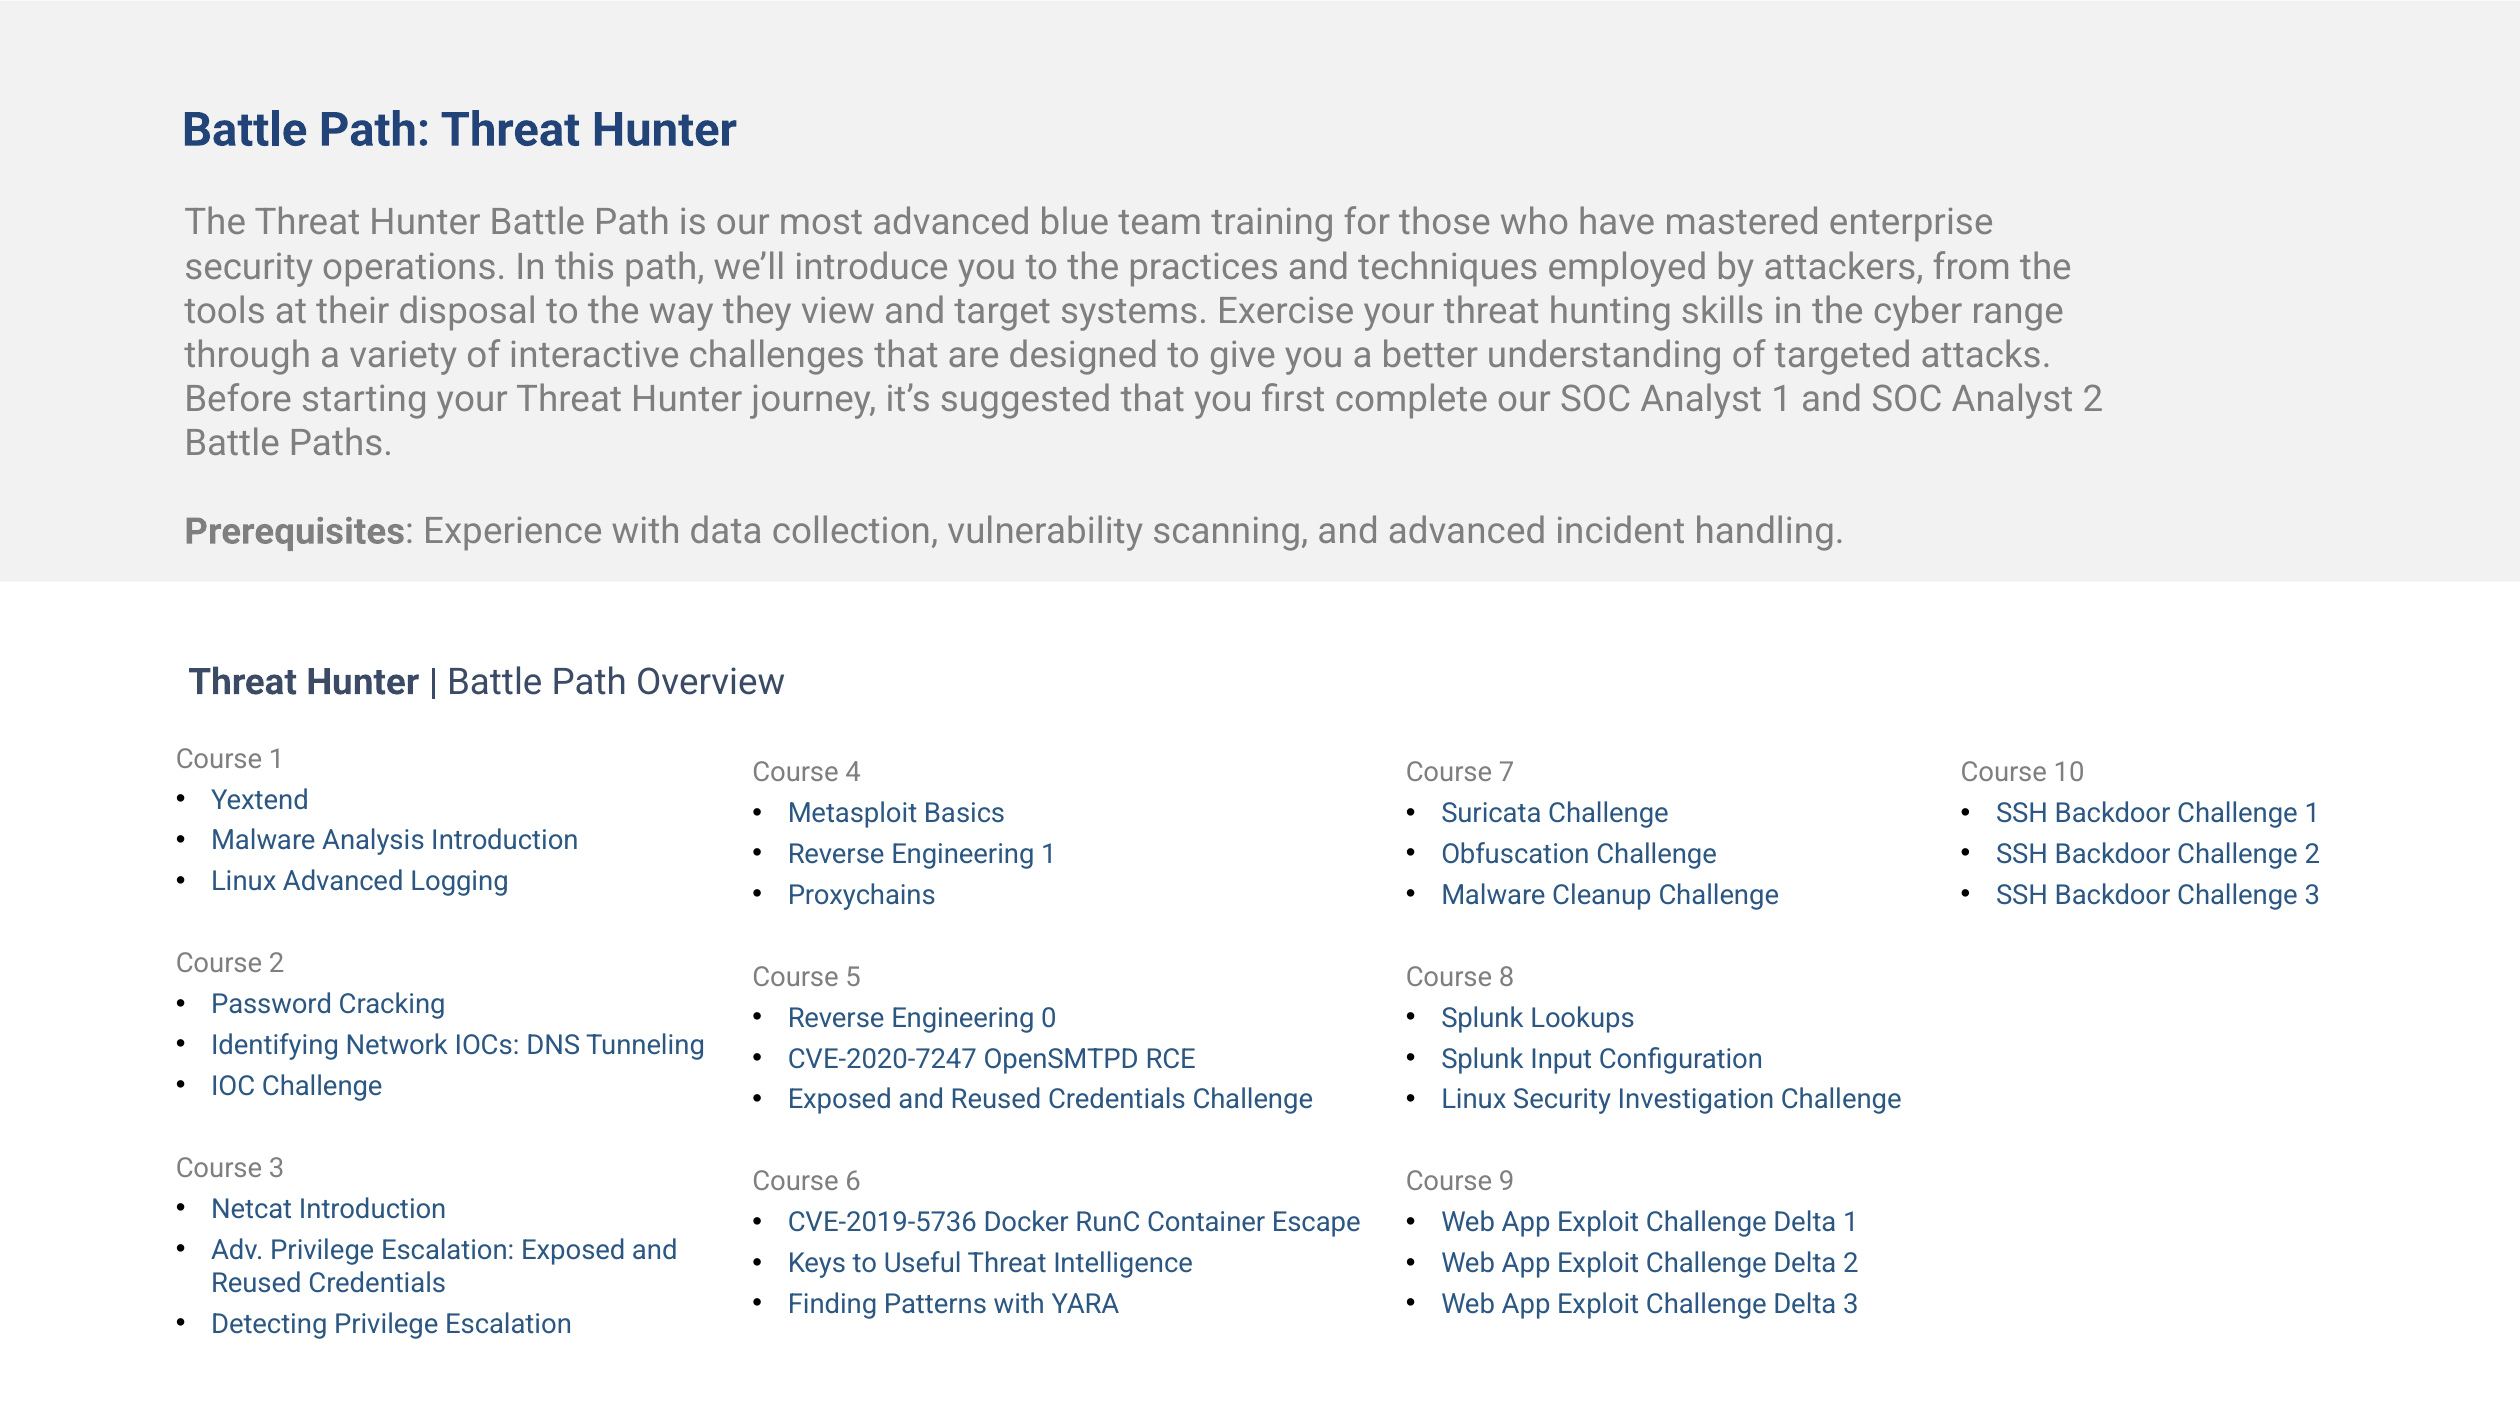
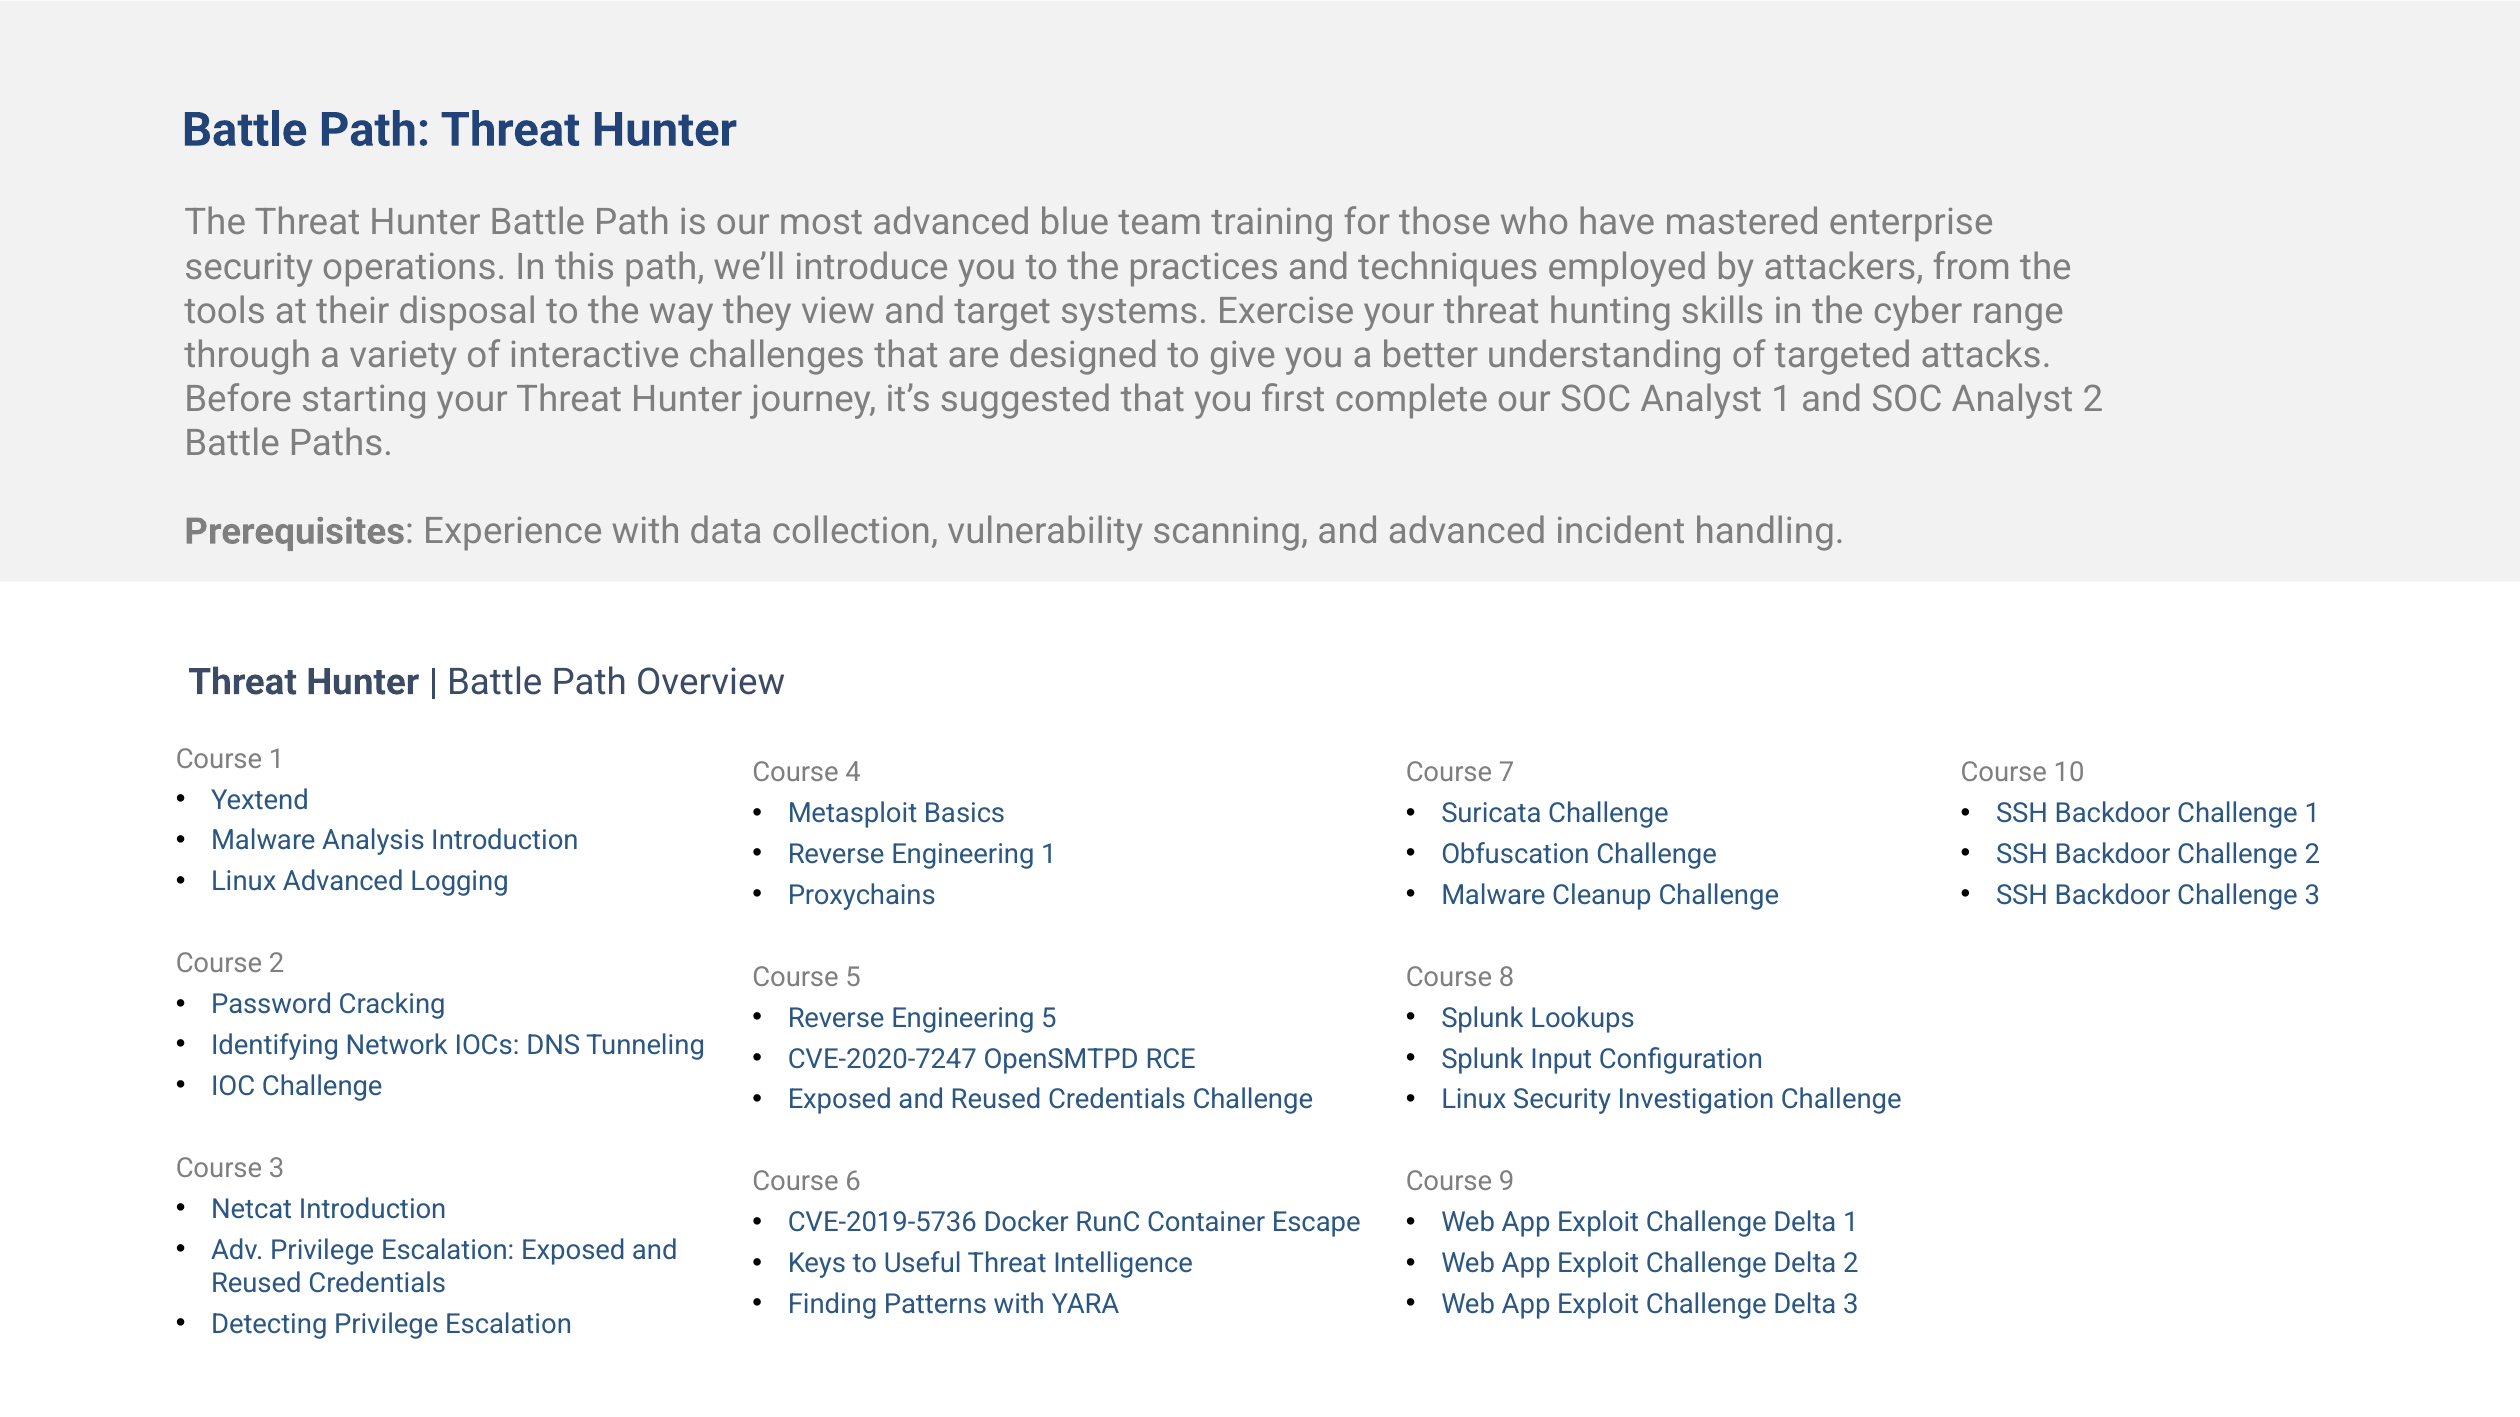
Engineering 0: 0 -> 5
